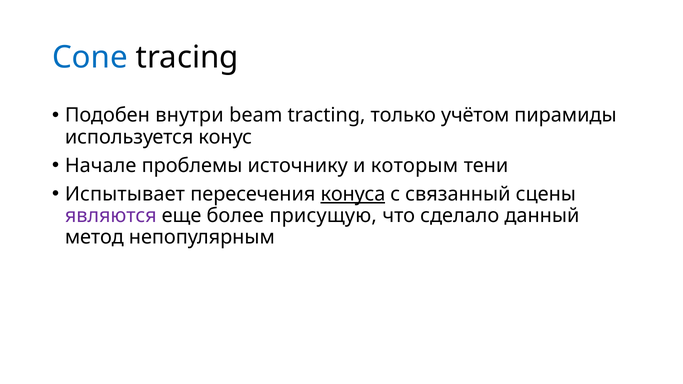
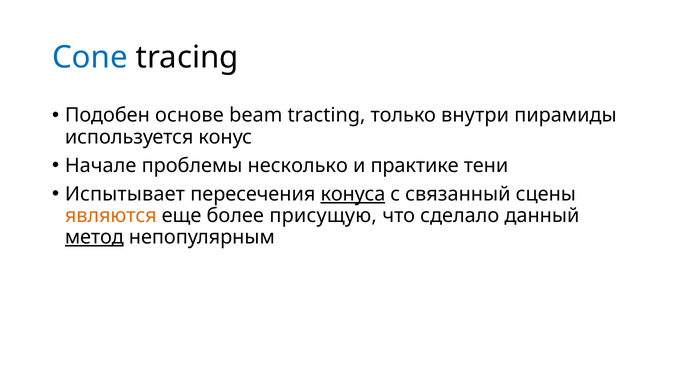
внутри: внутри -> основе
учётом: учётом -> внутри
источнику: источнику -> несколько
которым: которым -> практике
являются colour: purple -> orange
метод underline: none -> present
